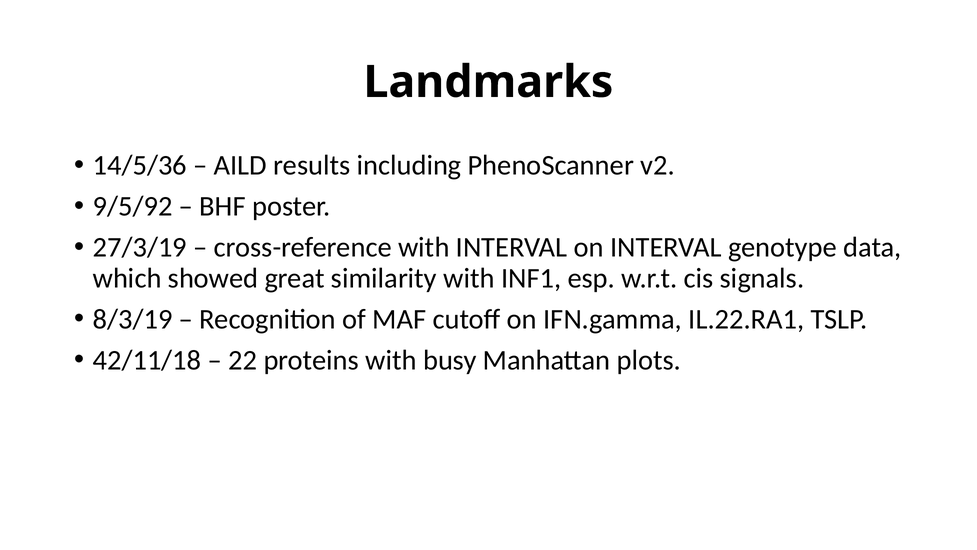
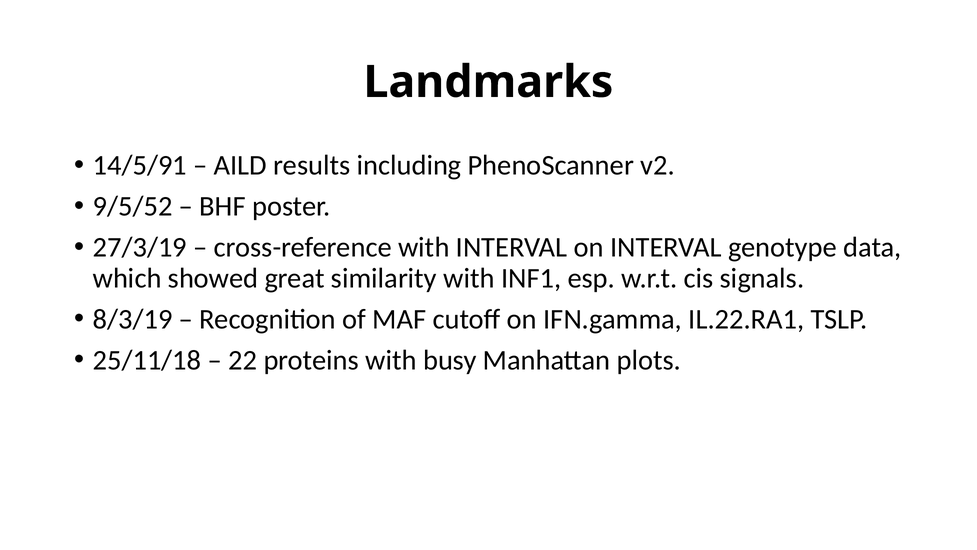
14/5/36: 14/5/36 -> 14/5/91
9/5/92: 9/5/92 -> 9/5/52
42/11/18: 42/11/18 -> 25/11/18
